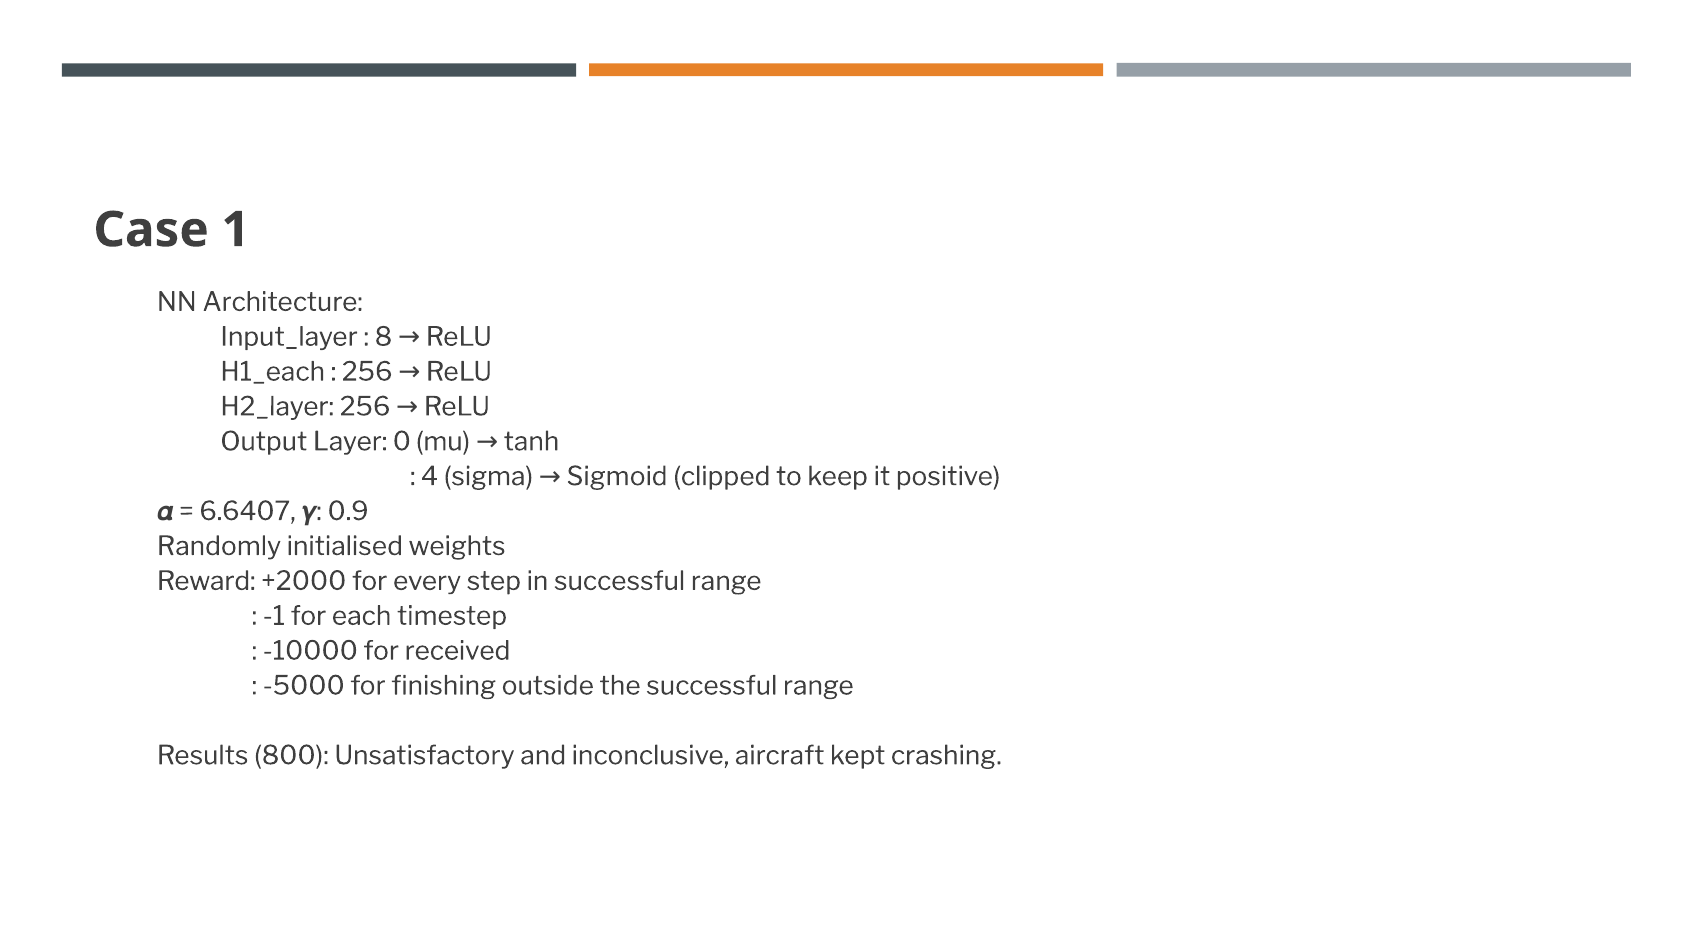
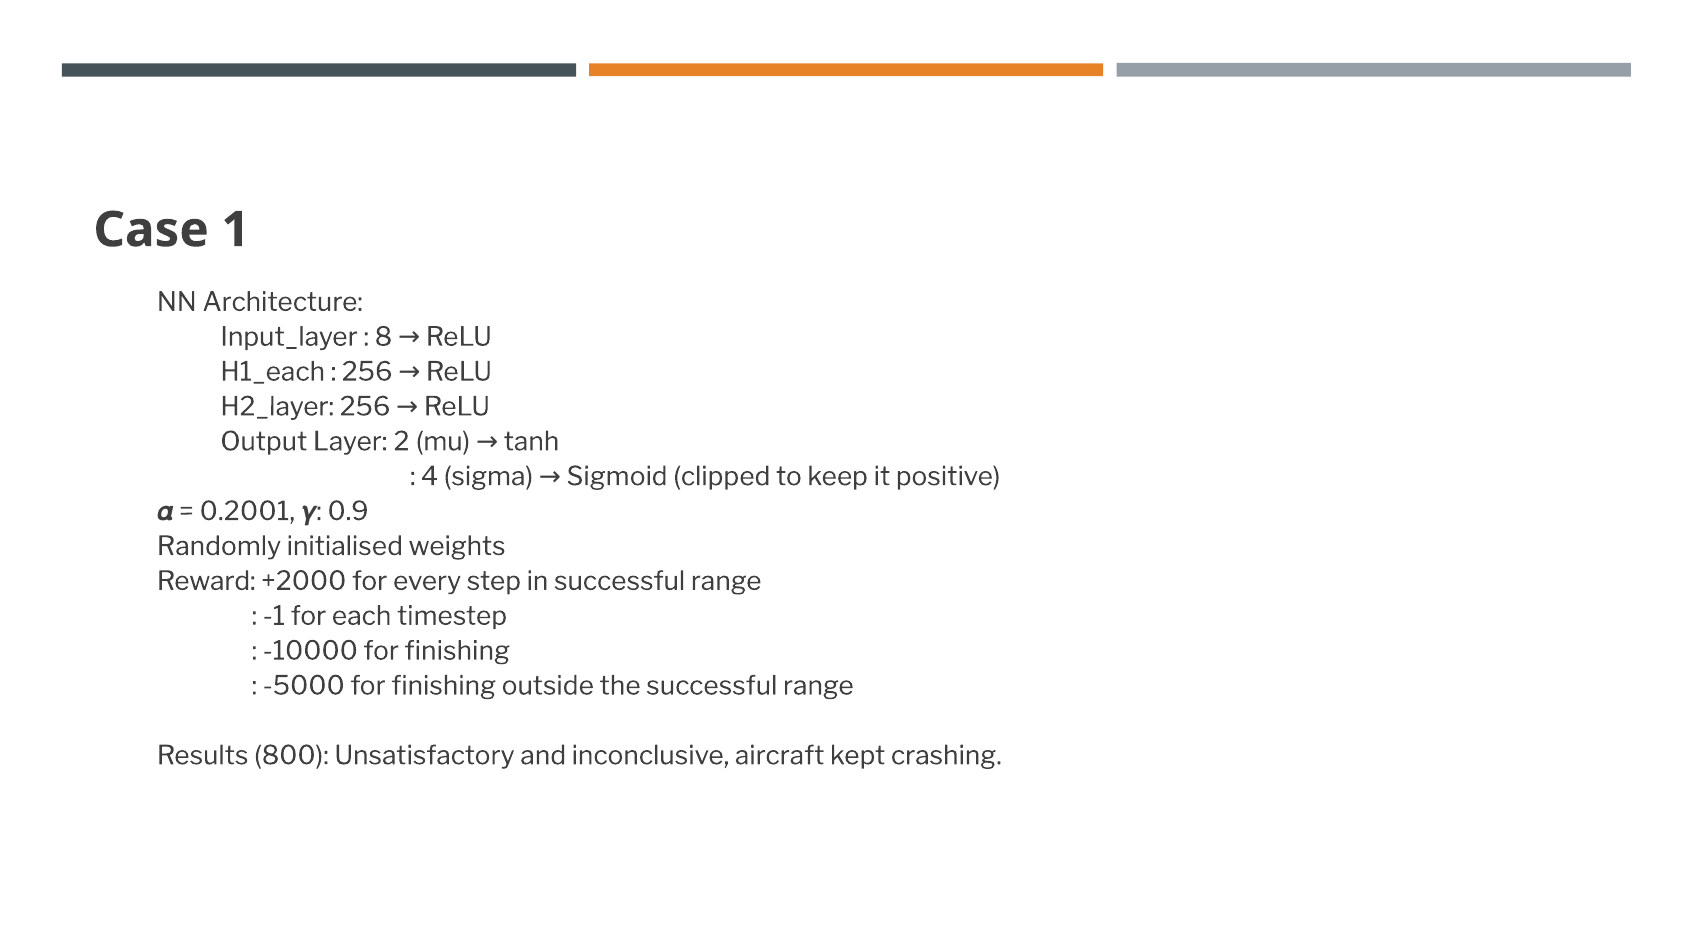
0: 0 -> 2
6.6407: 6.6407 -> 0.2001
-10000 for received: received -> finishing
